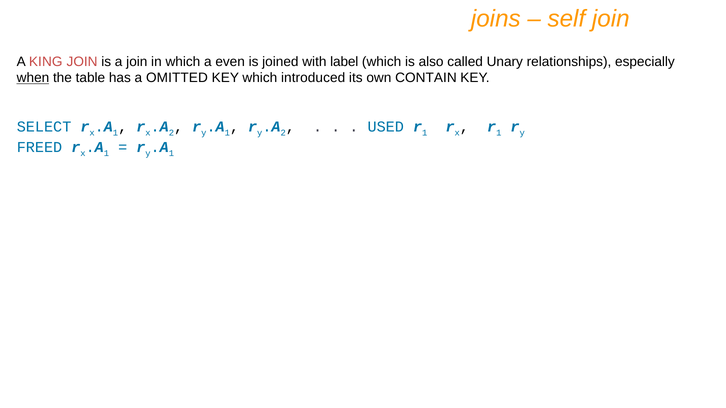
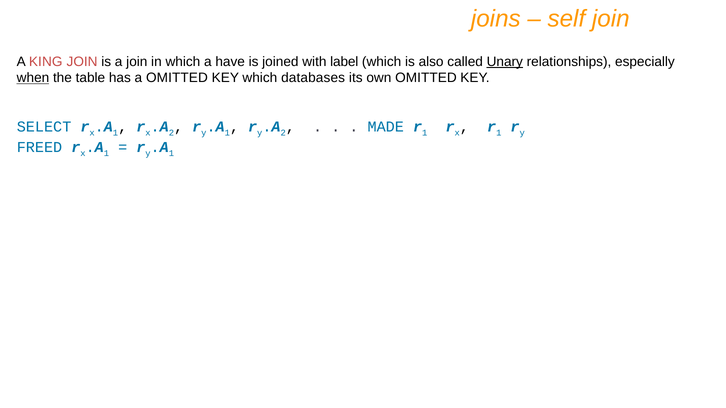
even: even -> have
Unary underline: none -> present
introduced: introduced -> databases
own CONTAIN: CONTAIN -> OMITTED
USED: USED -> MADE
